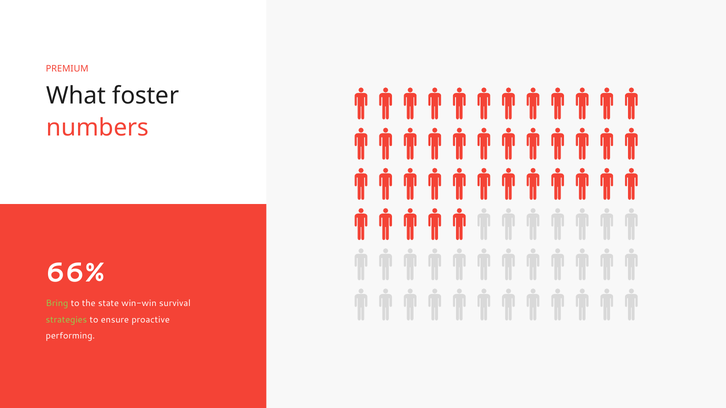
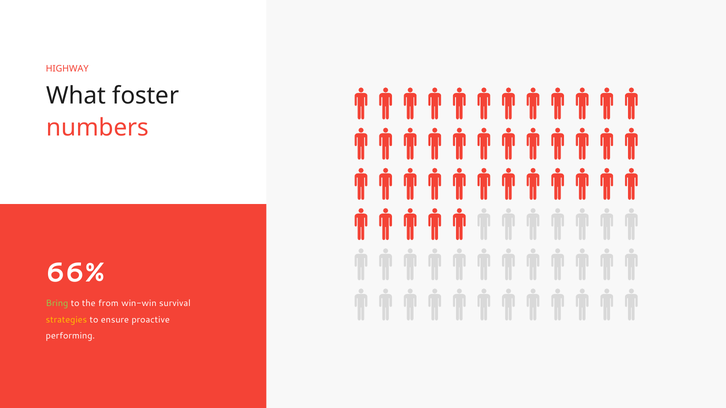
PREMIUM: PREMIUM -> HIGHWAY
state: state -> from
strategies colour: light green -> yellow
